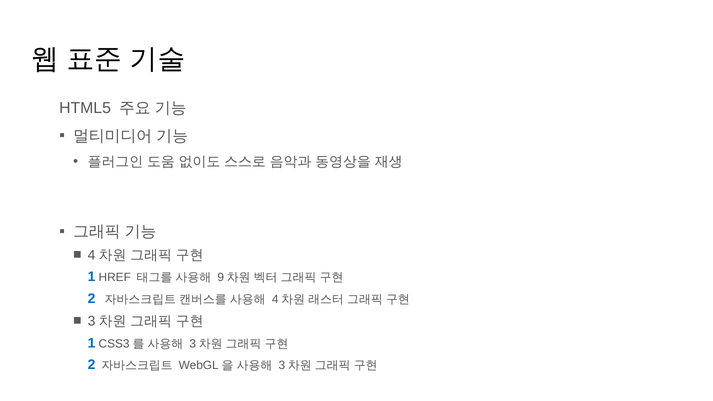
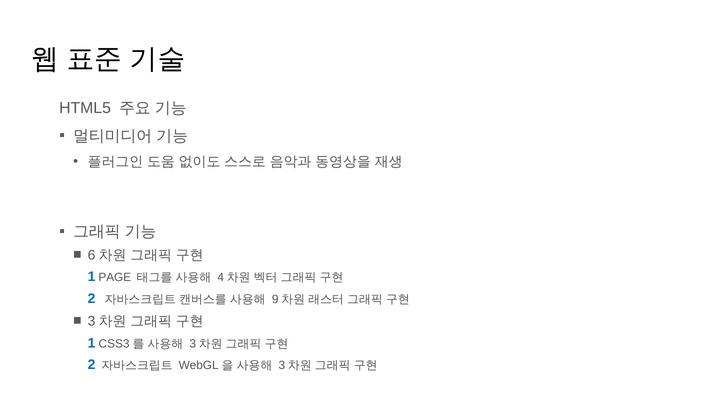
4 at (91, 255): 4 -> 6
HREF: HREF -> PAGE
9: 9 -> 4
4 at (275, 300): 4 -> 9
